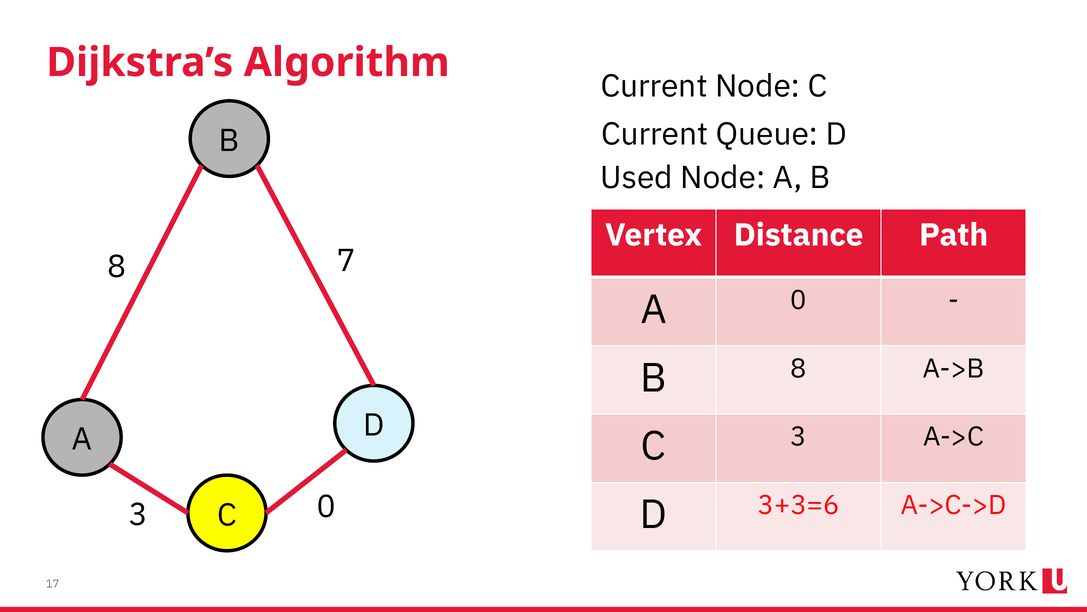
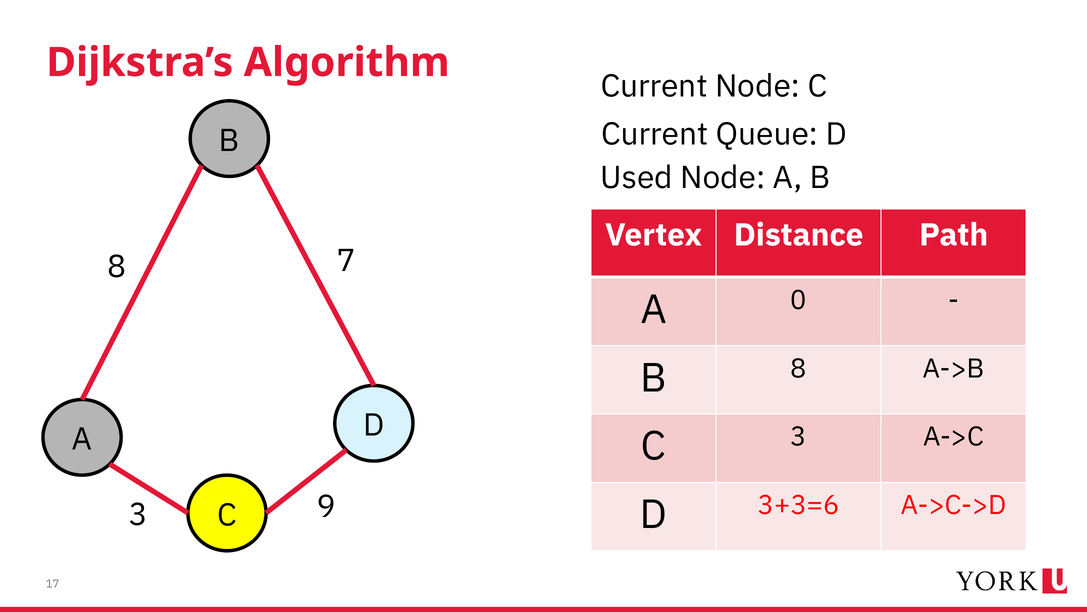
3 0: 0 -> 9
